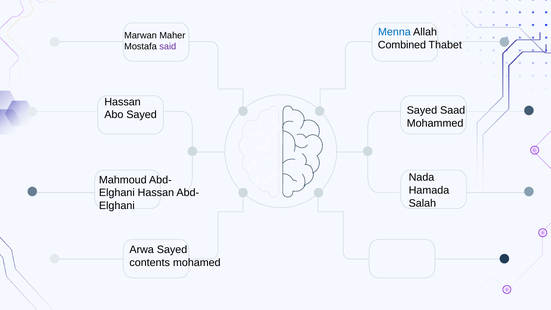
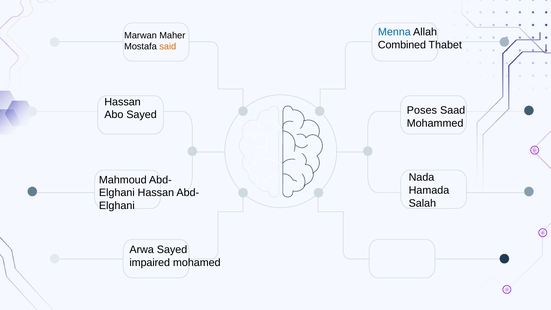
said colour: purple -> orange
Sayed at (422, 110): Sayed -> Poses
contents: contents -> impaired
